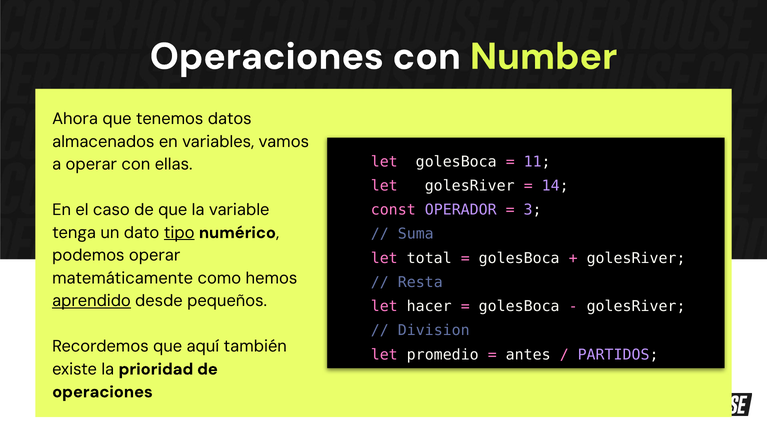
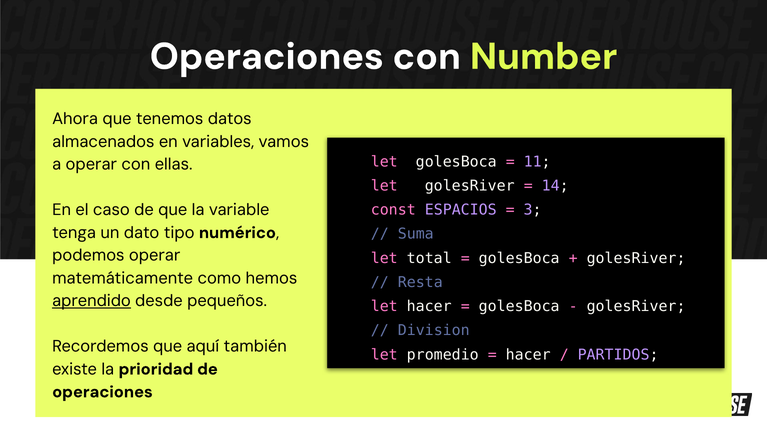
OPERADOR: OPERADOR -> ESPACIOS
tipo underline: present -> none
antes at (528, 355): antes -> hacer
